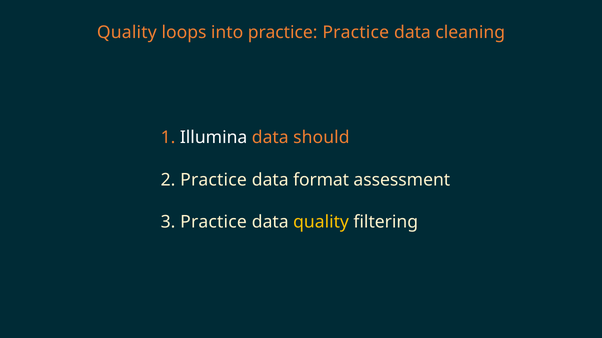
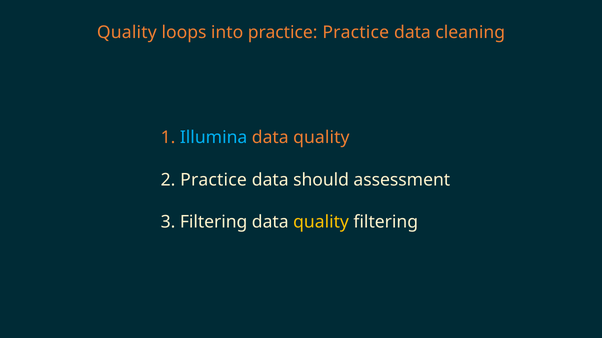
Illumina colour: white -> light blue
should at (321, 138): should -> quality
format: format -> should
3 Practice: Practice -> Filtering
